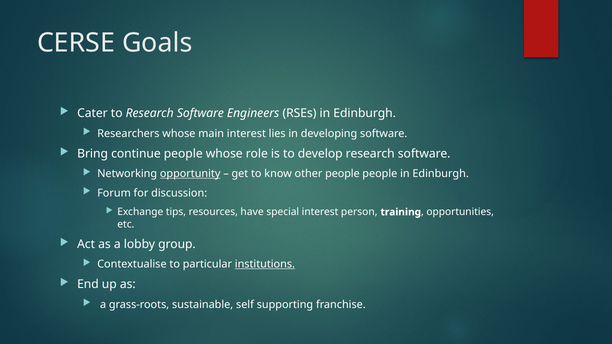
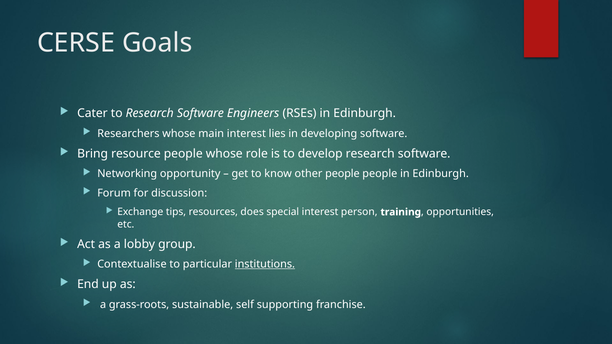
continue: continue -> resource
opportunity underline: present -> none
have: have -> does
